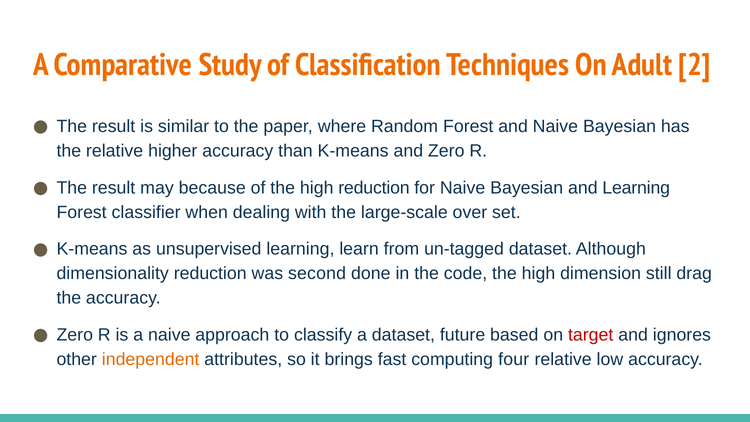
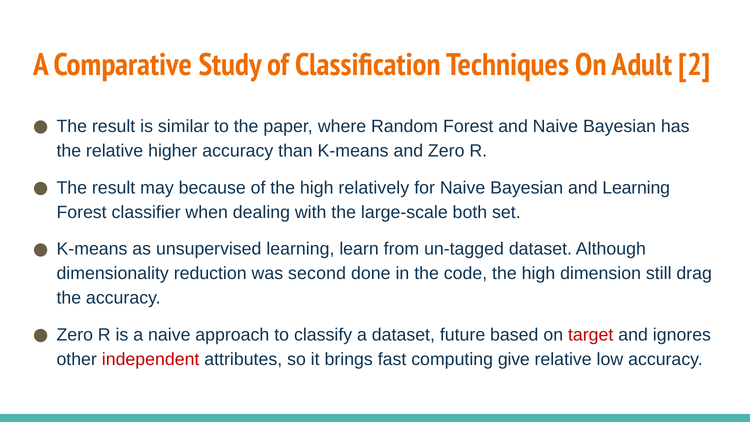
high reduction: reduction -> relatively
over: over -> both
independent colour: orange -> red
four: four -> give
